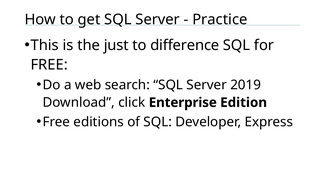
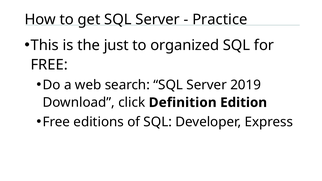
difference: difference -> organized
Enterprise: Enterprise -> Definition
